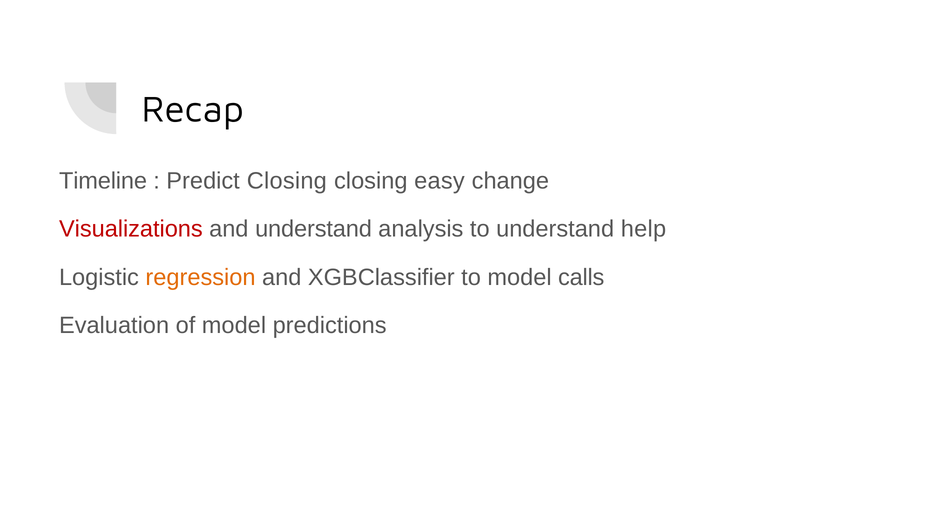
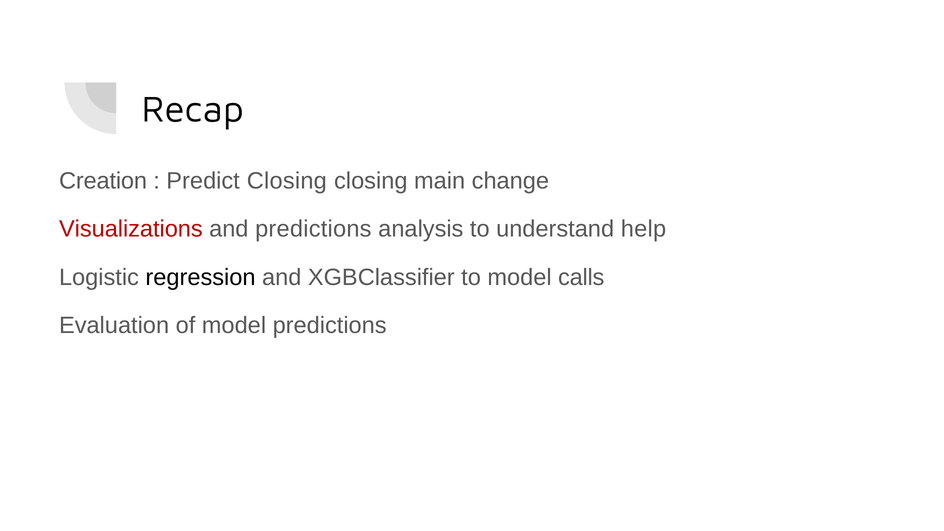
Timeline: Timeline -> Creation
easy: easy -> main
and understand: understand -> predictions
regression colour: orange -> black
